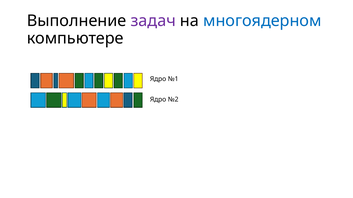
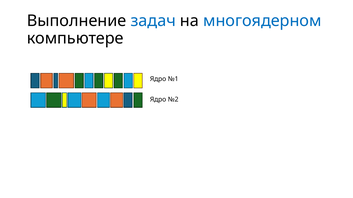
задач colour: purple -> blue
